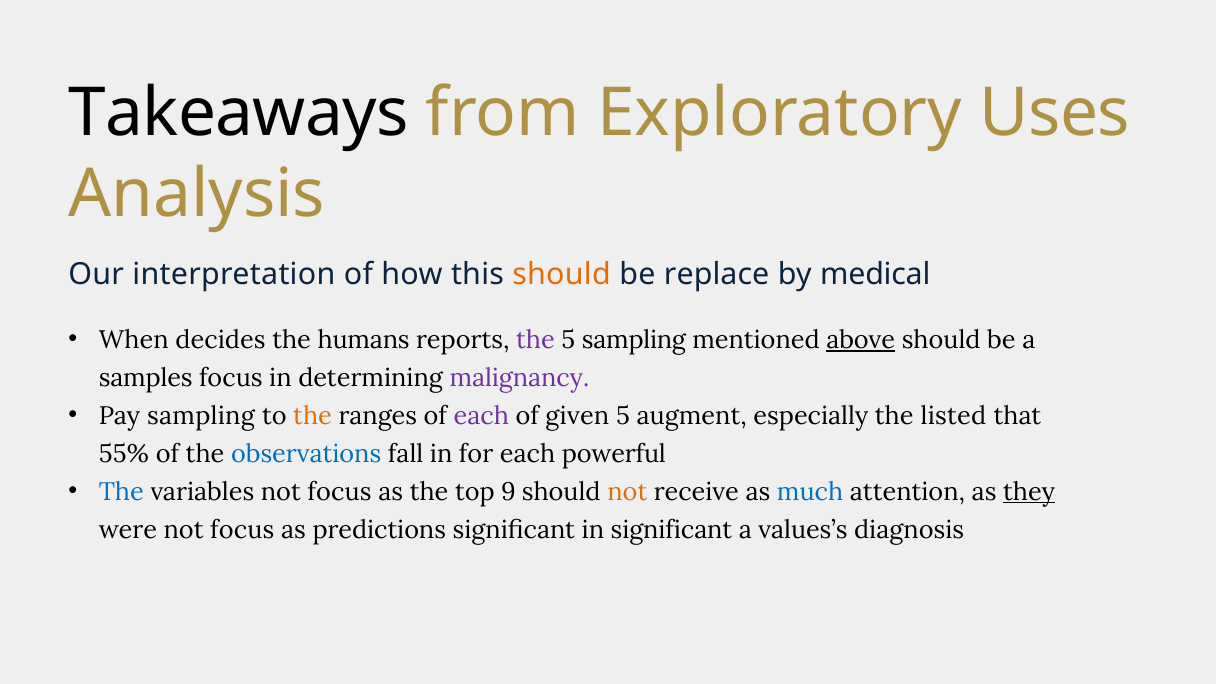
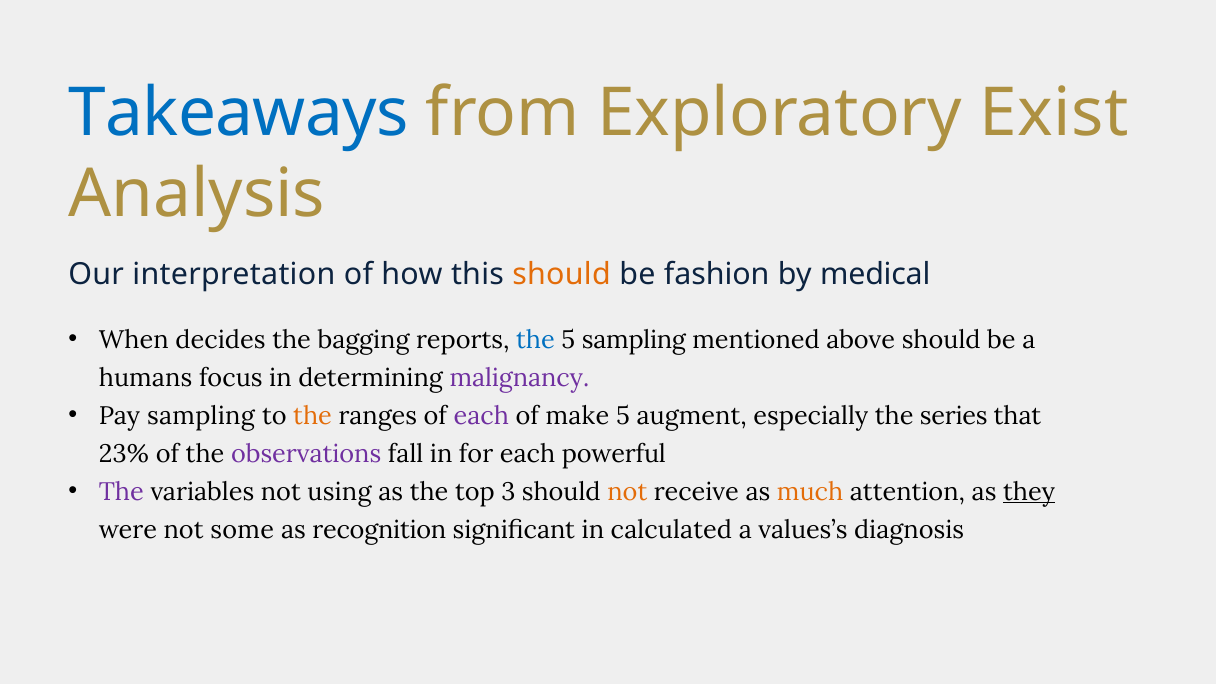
Takeaways colour: black -> blue
Uses: Uses -> Exist
replace: replace -> fashion
humans: humans -> bagging
the at (535, 340) colour: purple -> blue
above underline: present -> none
samples: samples -> humans
given: given -> make
listed: listed -> series
55%: 55% -> 23%
observations colour: blue -> purple
The at (121, 492) colour: blue -> purple
variables not focus: focus -> using
9: 9 -> 3
much colour: blue -> orange
were not focus: focus -> some
predictions: predictions -> recognition
in significant: significant -> calculated
